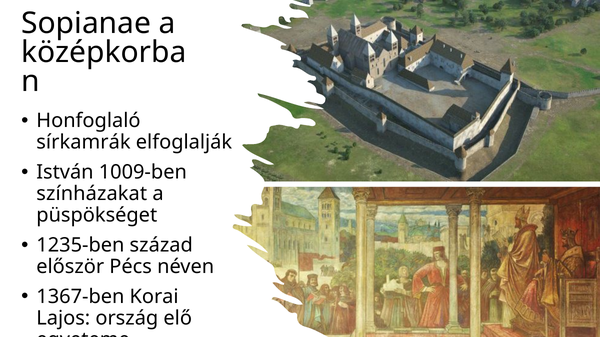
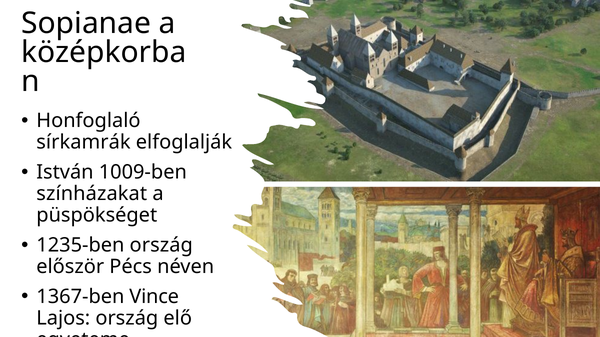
1235-ben század: század -> ország
Korai: Korai -> Vince
